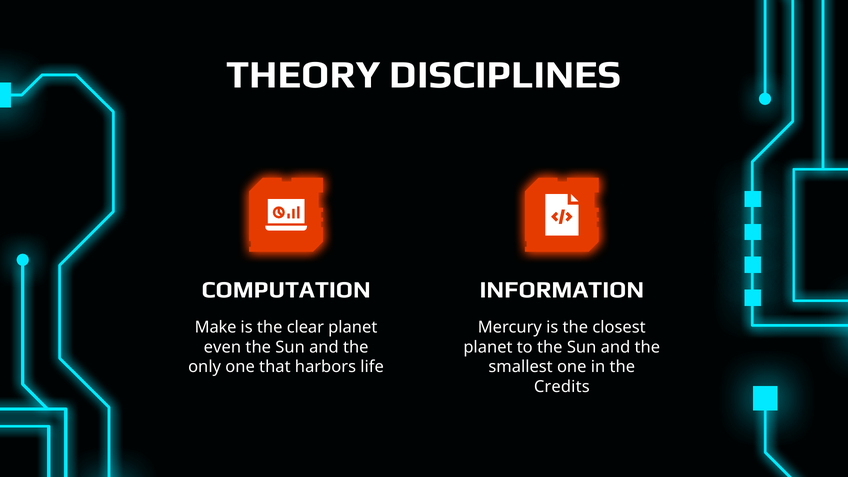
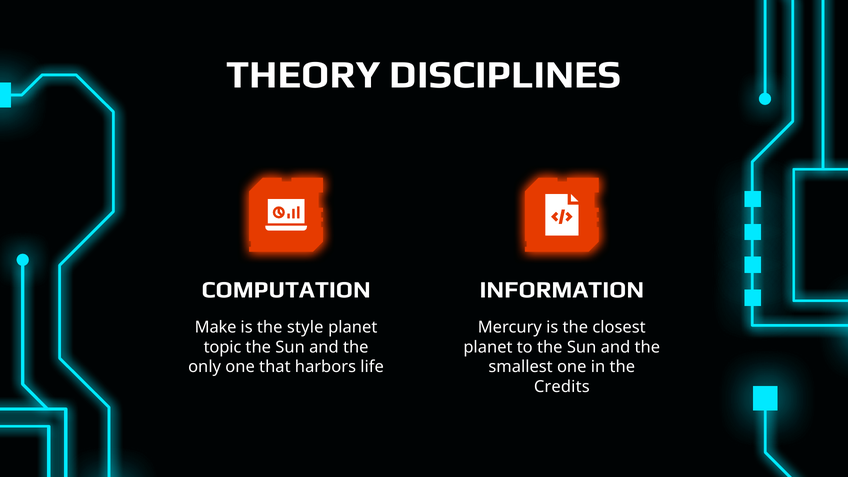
clear: clear -> style
even: even -> topic
